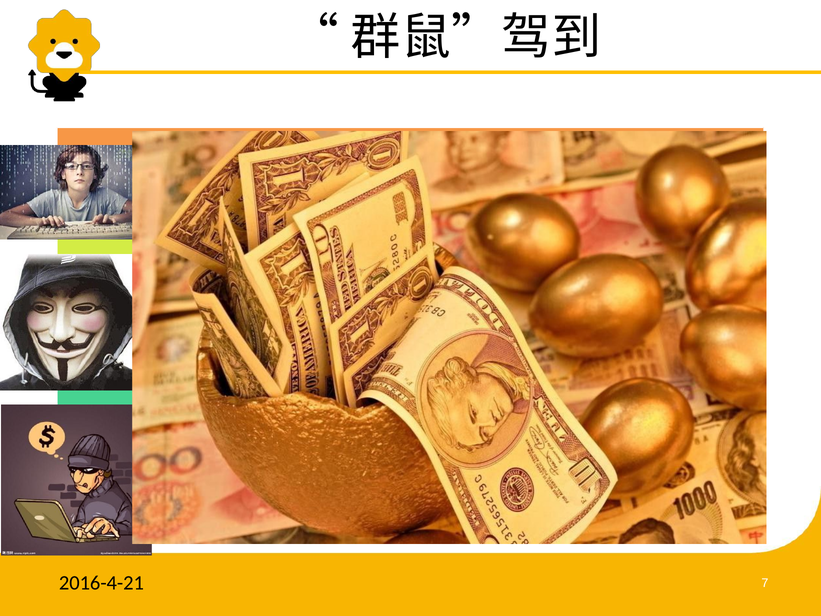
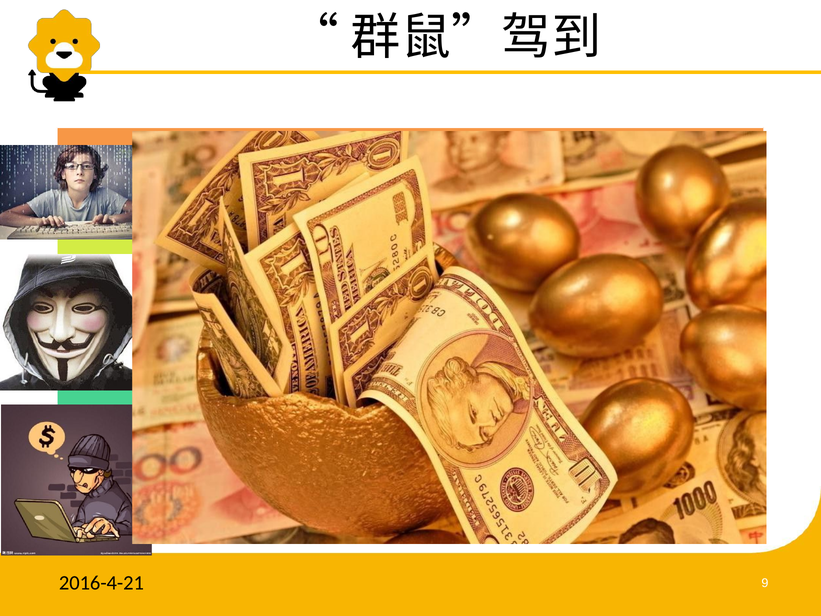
7: 7 -> 9
